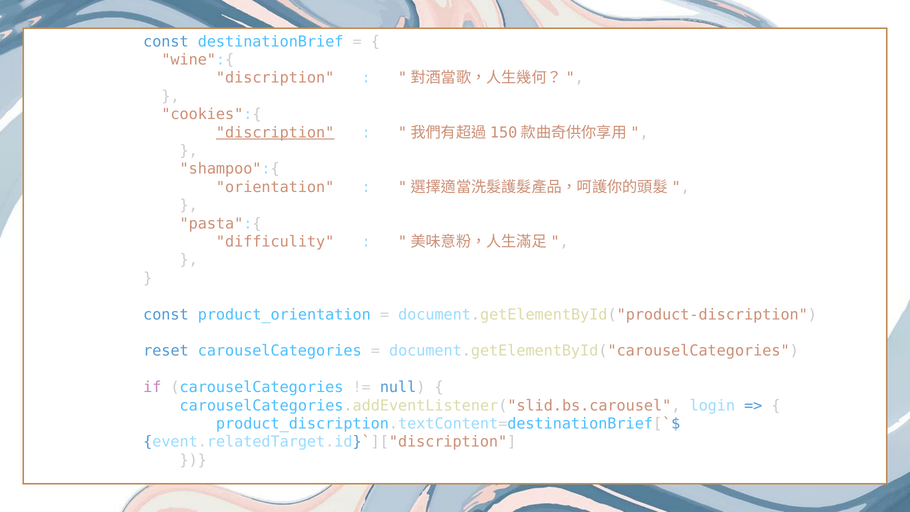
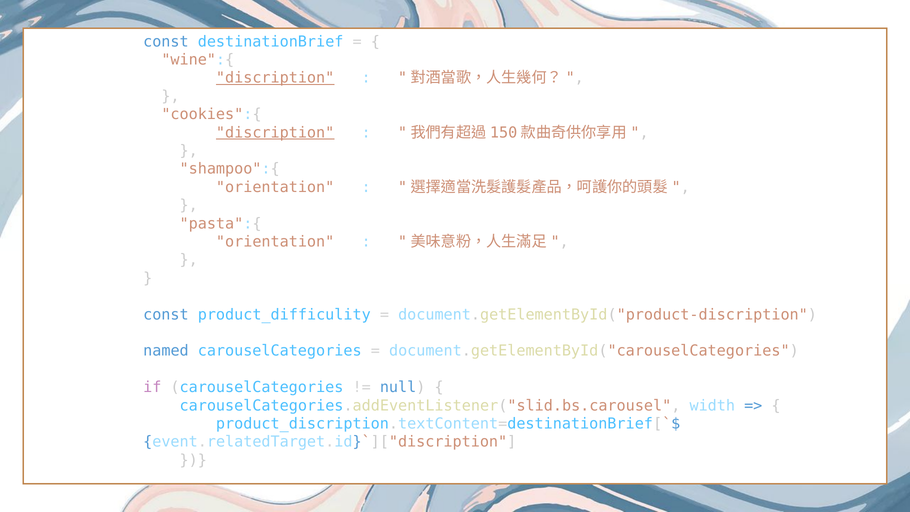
discription at (275, 78) underline: none -> present
difficulity at (275, 242): difficulity -> orientation
product_orientation: product_orientation -> product_difficulity
reset at (166, 351): reset -> named
login: login -> width
